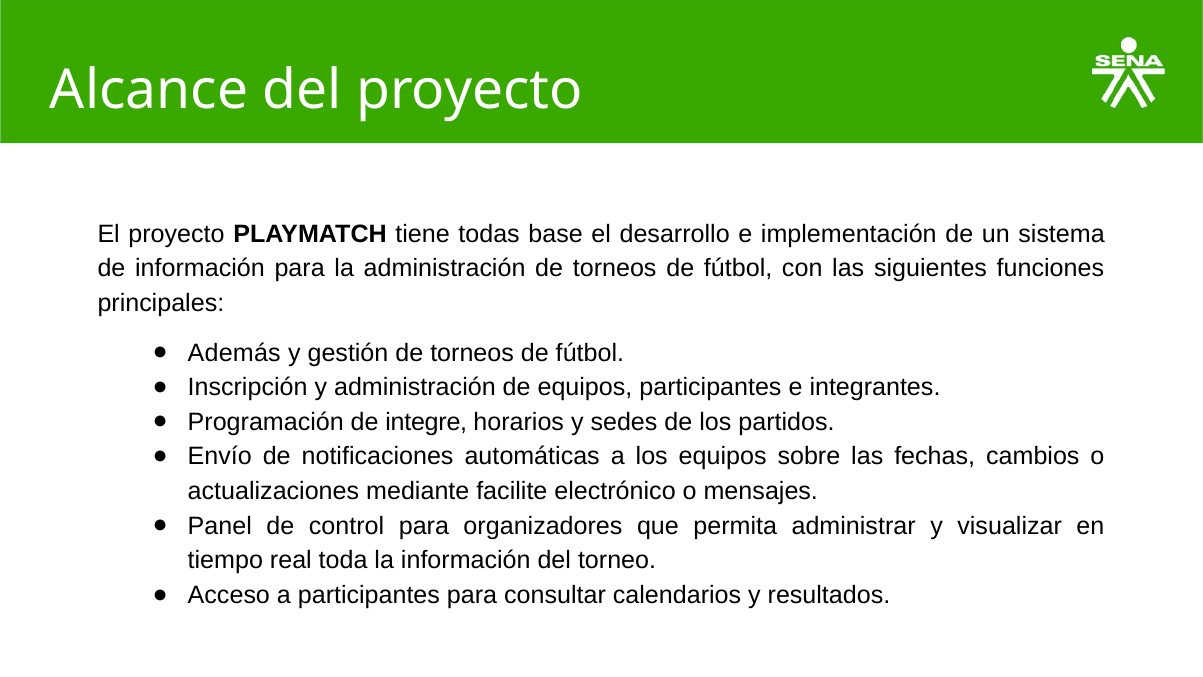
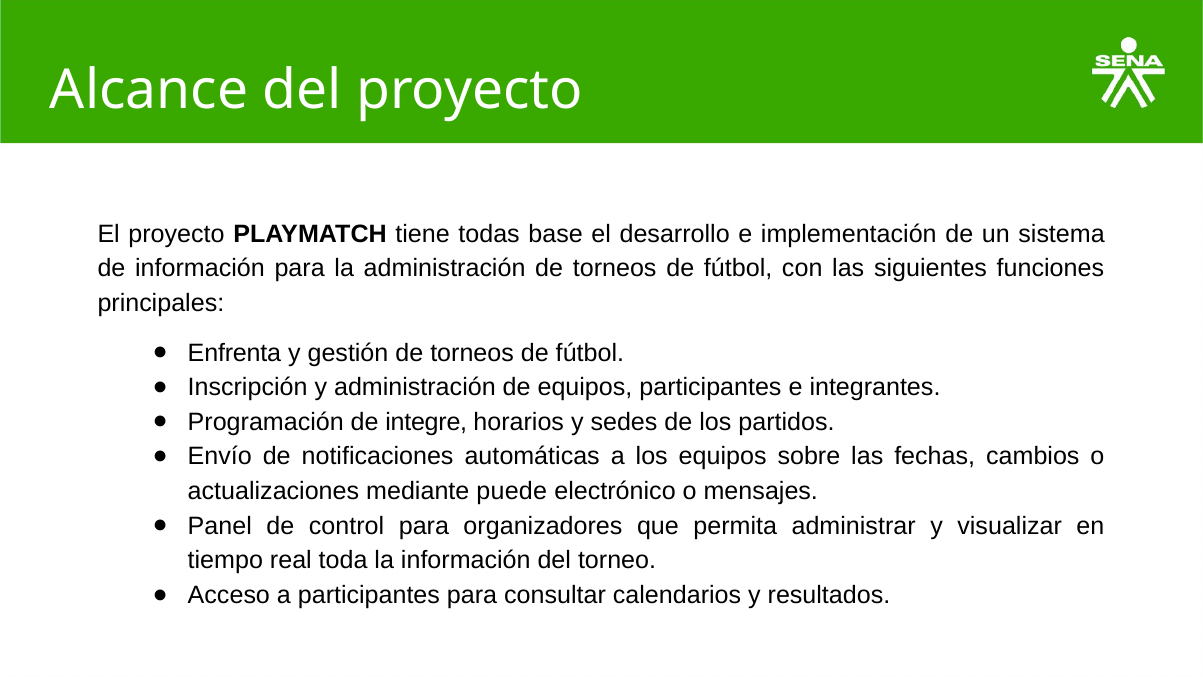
Además: Además -> Enfrenta
facilite: facilite -> puede
